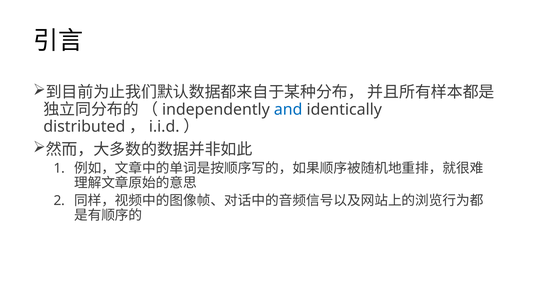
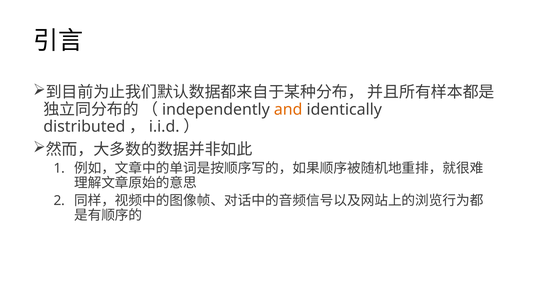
and colour: blue -> orange
